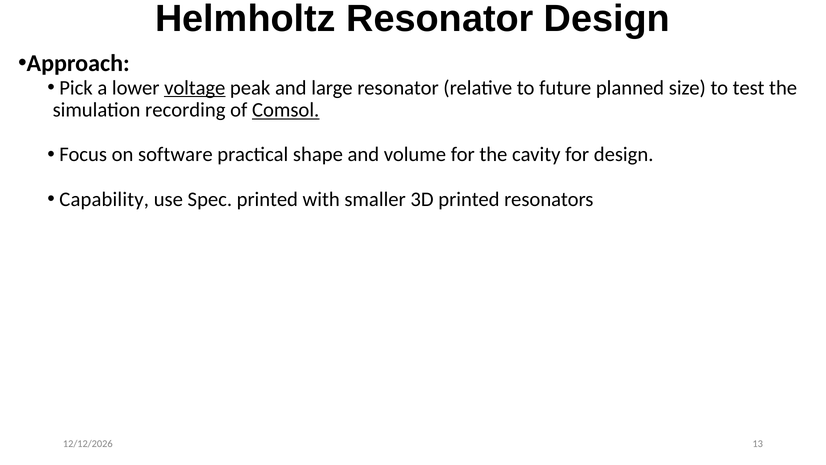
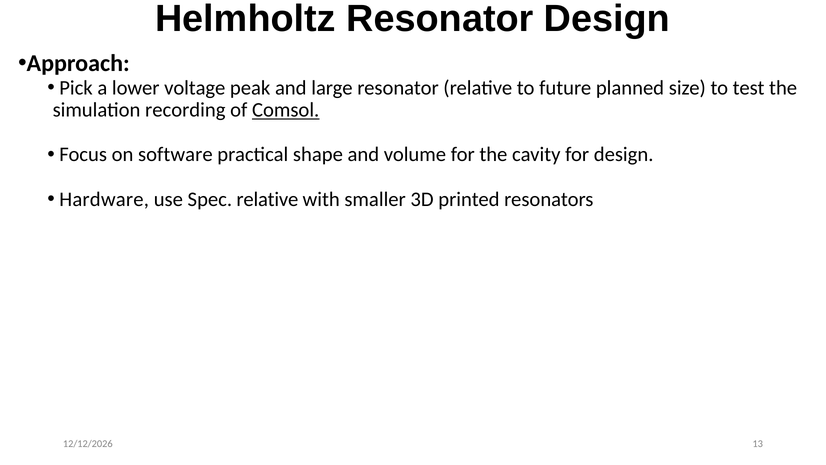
voltage underline: present -> none
Capability: Capability -> Hardware
Spec printed: printed -> relative
